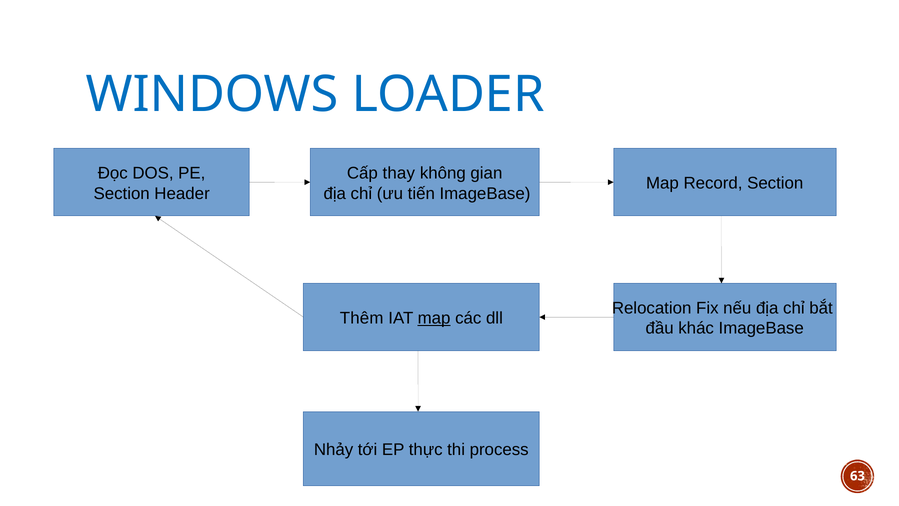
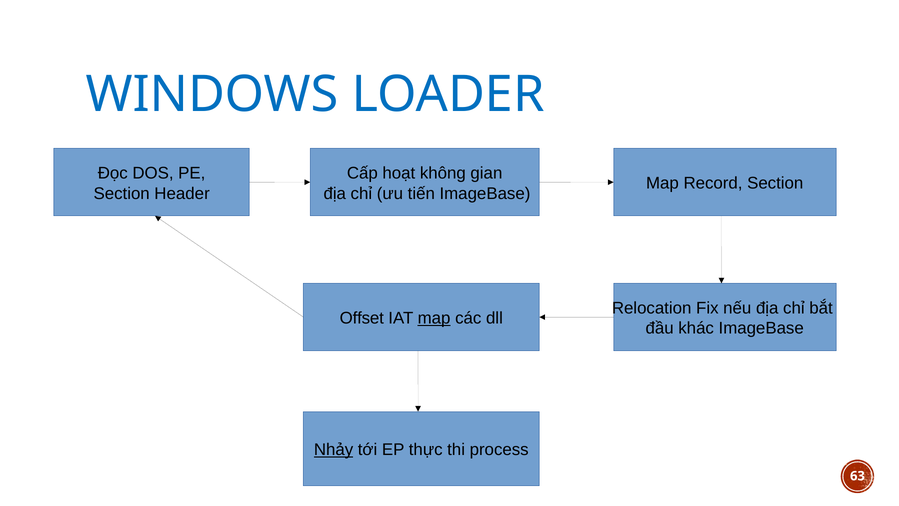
thay: thay -> hoạt
Thêm: Thêm -> Offset
Nhảy underline: none -> present
